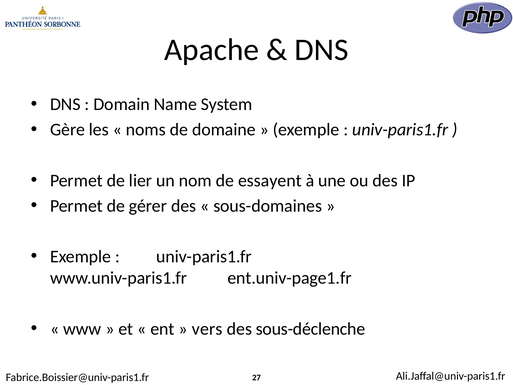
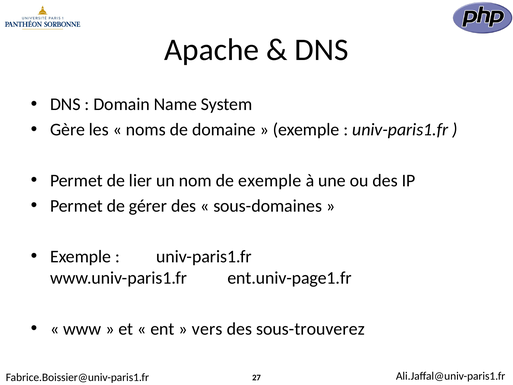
de essayent: essayent -> exemple
sous-déclenche: sous-déclenche -> sous-trouverez
